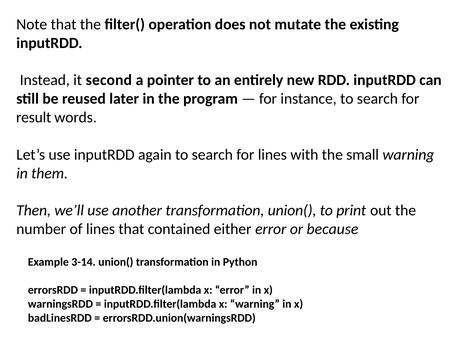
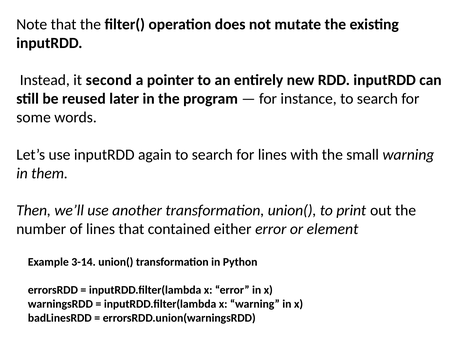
result: result -> some
because: because -> element
